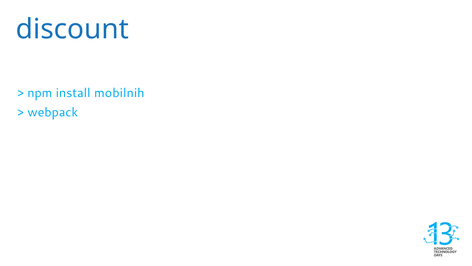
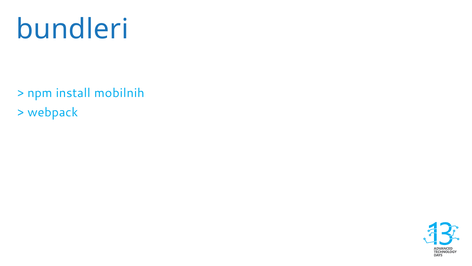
discount: discount -> bundleri
